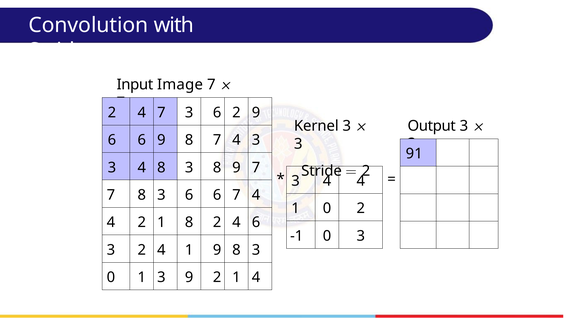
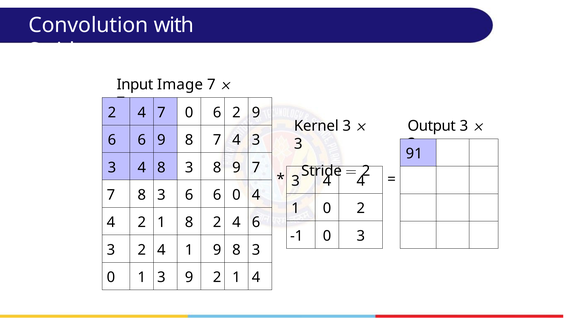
7 3: 3 -> 0
6 7: 7 -> 0
